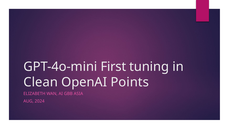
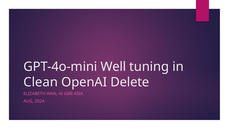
First: First -> Well
Points: Points -> Delete
